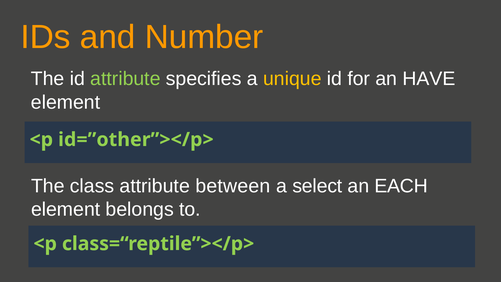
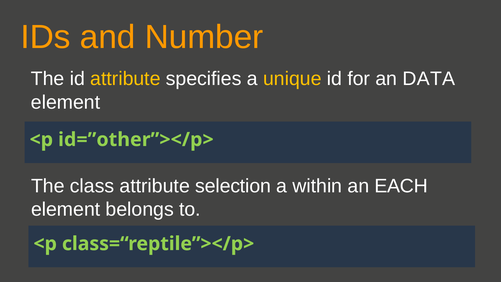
attribute at (125, 79) colour: light green -> yellow
HAVE: HAVE -> DATA
between: between -> selection
select: select -> within
